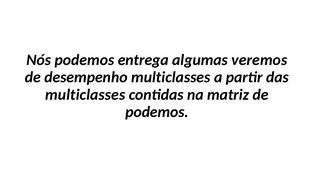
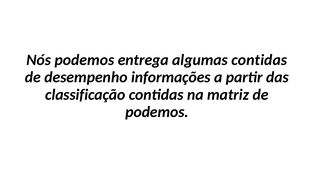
algumas veremos: veremos -> contidas
desempenho multiclasses: multiclasses -> informações
multiclasses at (85, 94): multiclasses -> classificação
